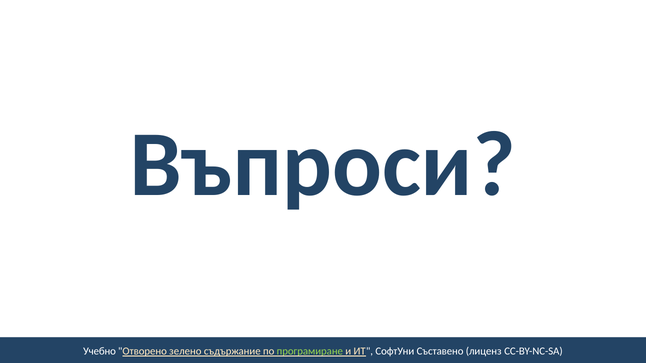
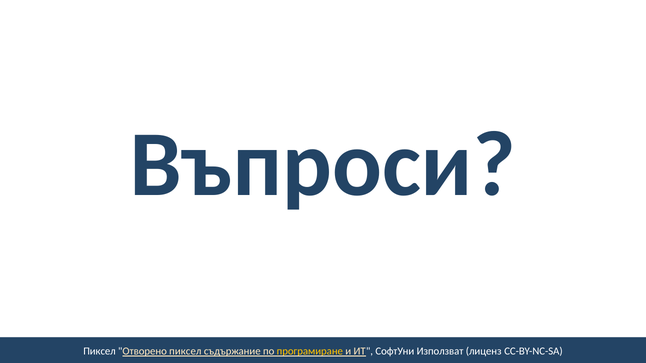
Учебно at (100, 352): Учебно -> Пиксел
Отворено зелено: зелено -> пиксел
програмиране colour: light green -> yellow
Съставено: Съставено -> Използват
